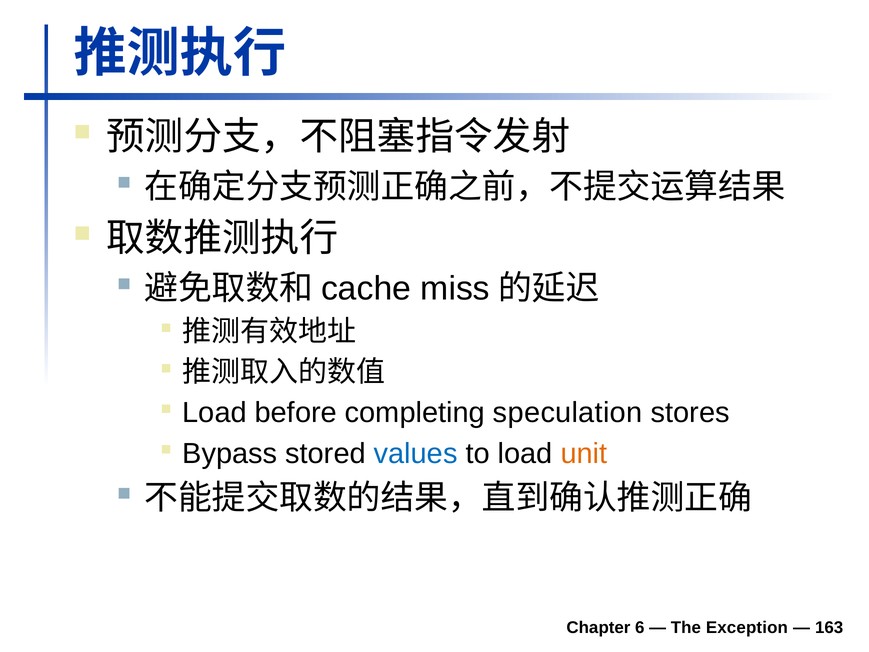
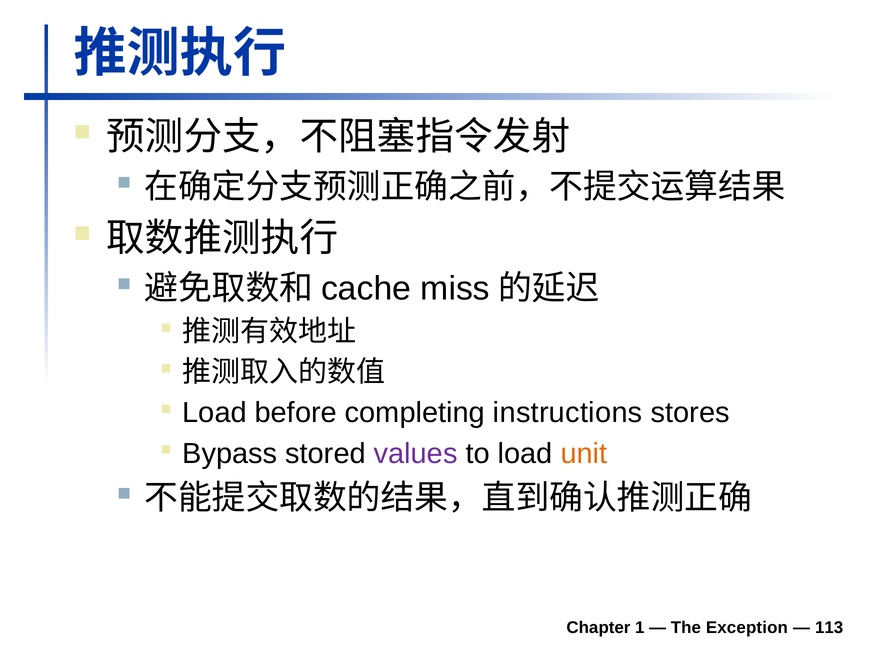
speculation: speculation -> instructions
values colour: blue -> purple
6: 6 -> 1
163: 163 -> 113
